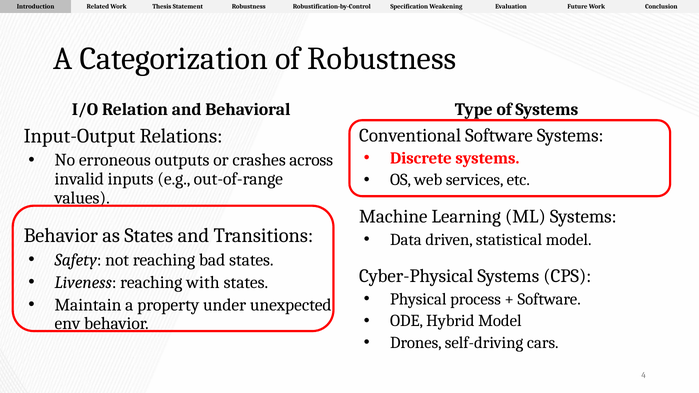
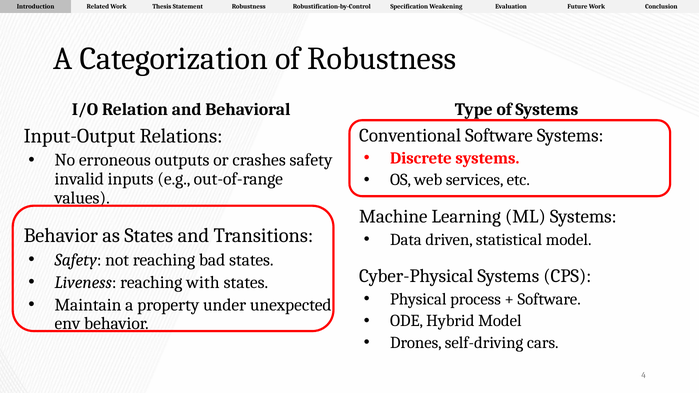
crashes across: across -> safety
